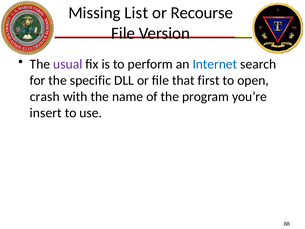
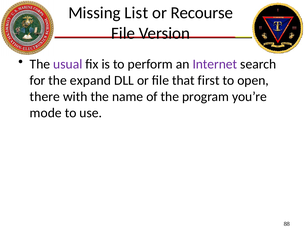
Internet colour: blue -> purple
specific: specific -> expand
crash: crash -> there
insert: insert -> mode
